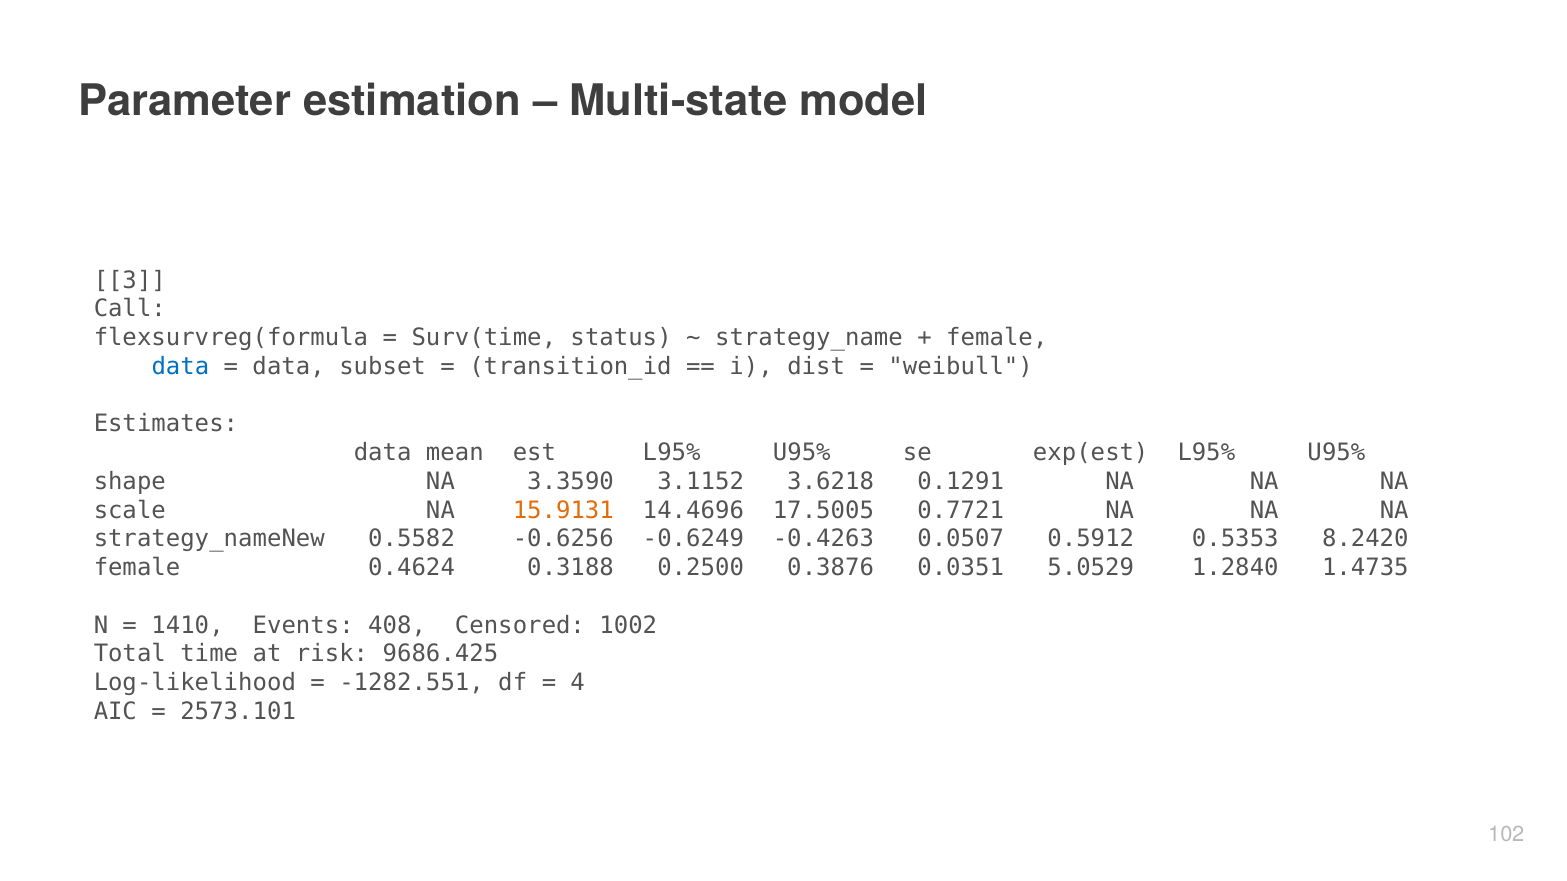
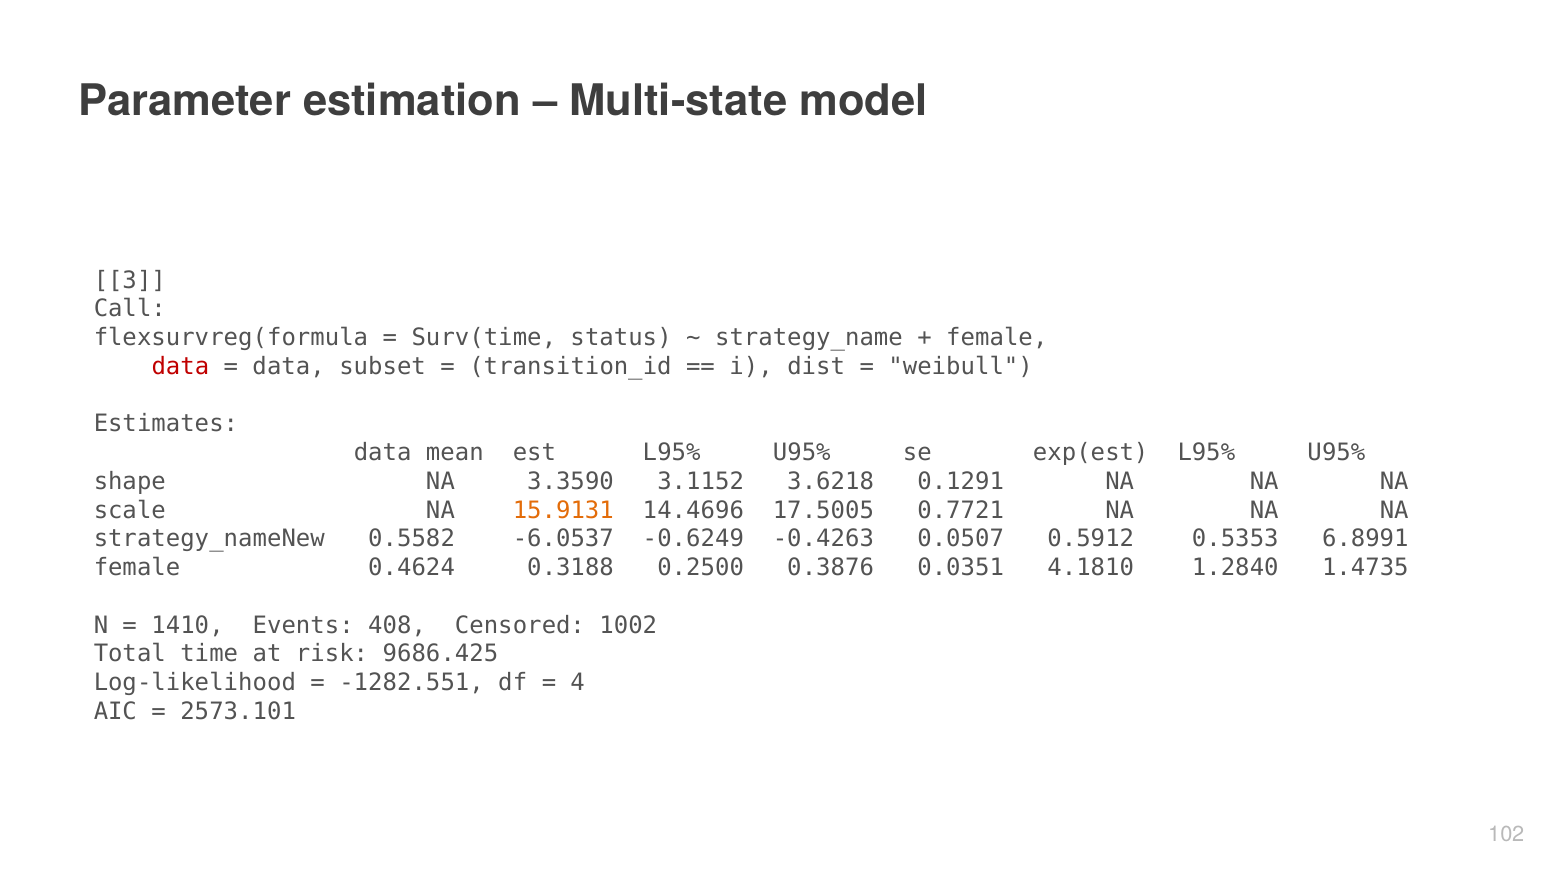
data at (180, 367) colour: blue -> red
-0.6256: -0.6256 -> -6.0537
8.2420: 8.2420 -> 6.8991
5.0529: 5.0529 -> 4.1810
